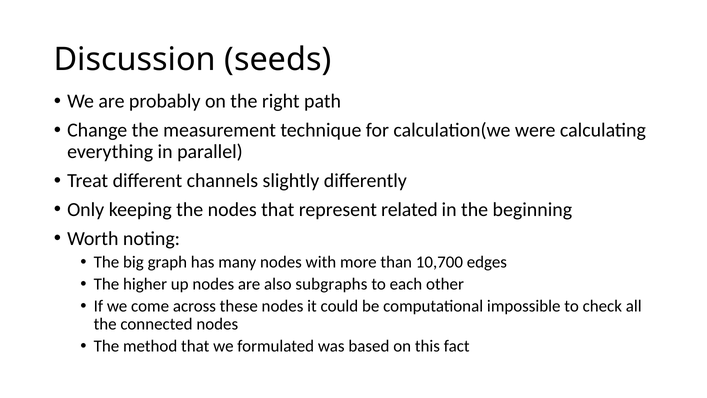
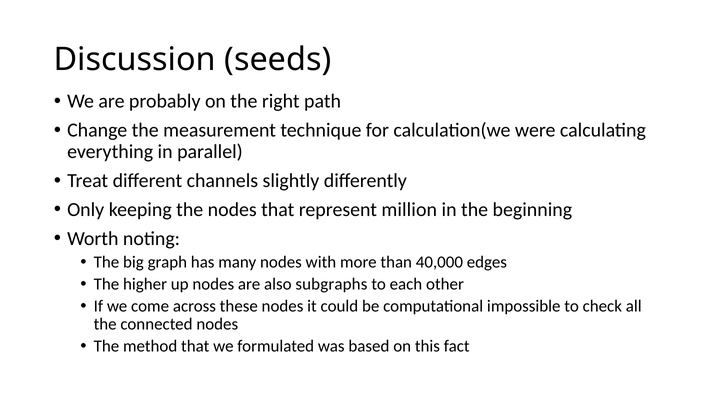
related: related -> million
10,700: 10,700 -> 40,000
